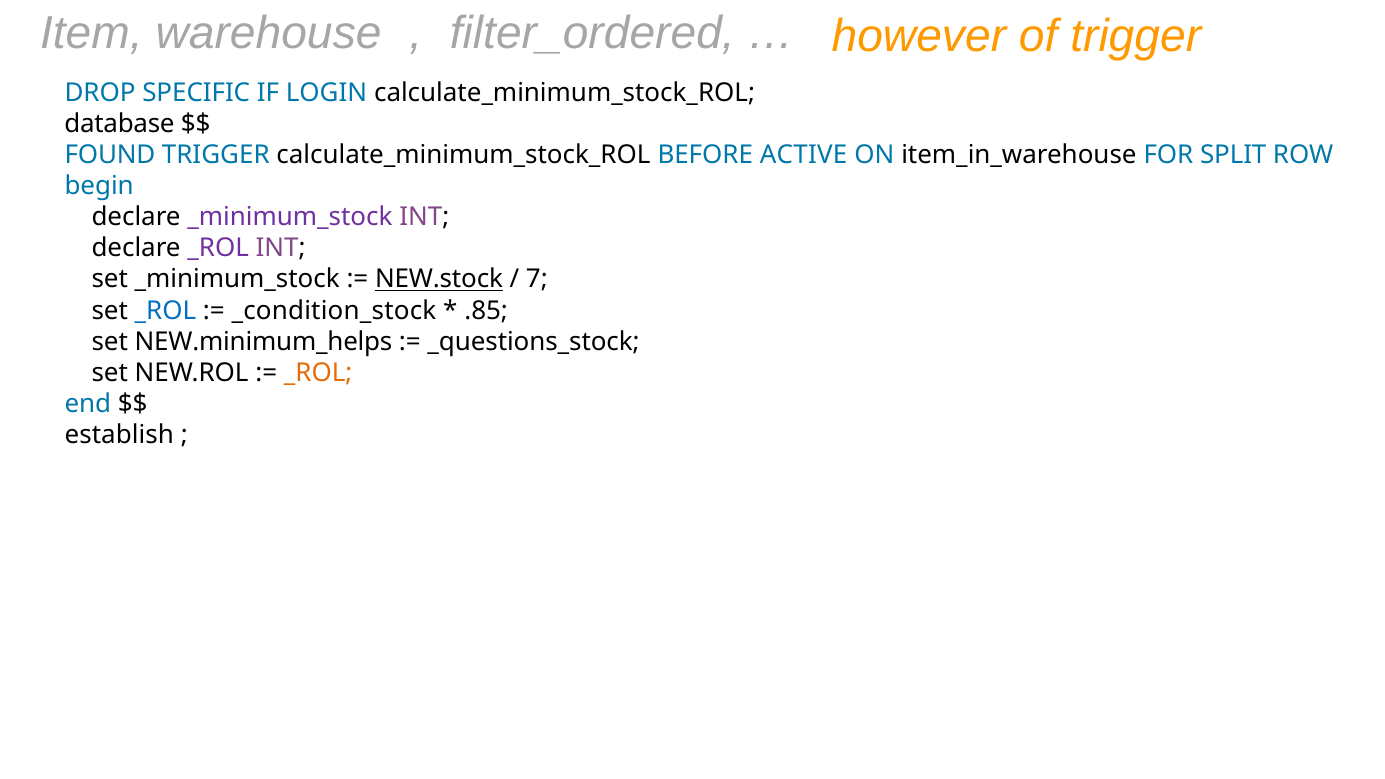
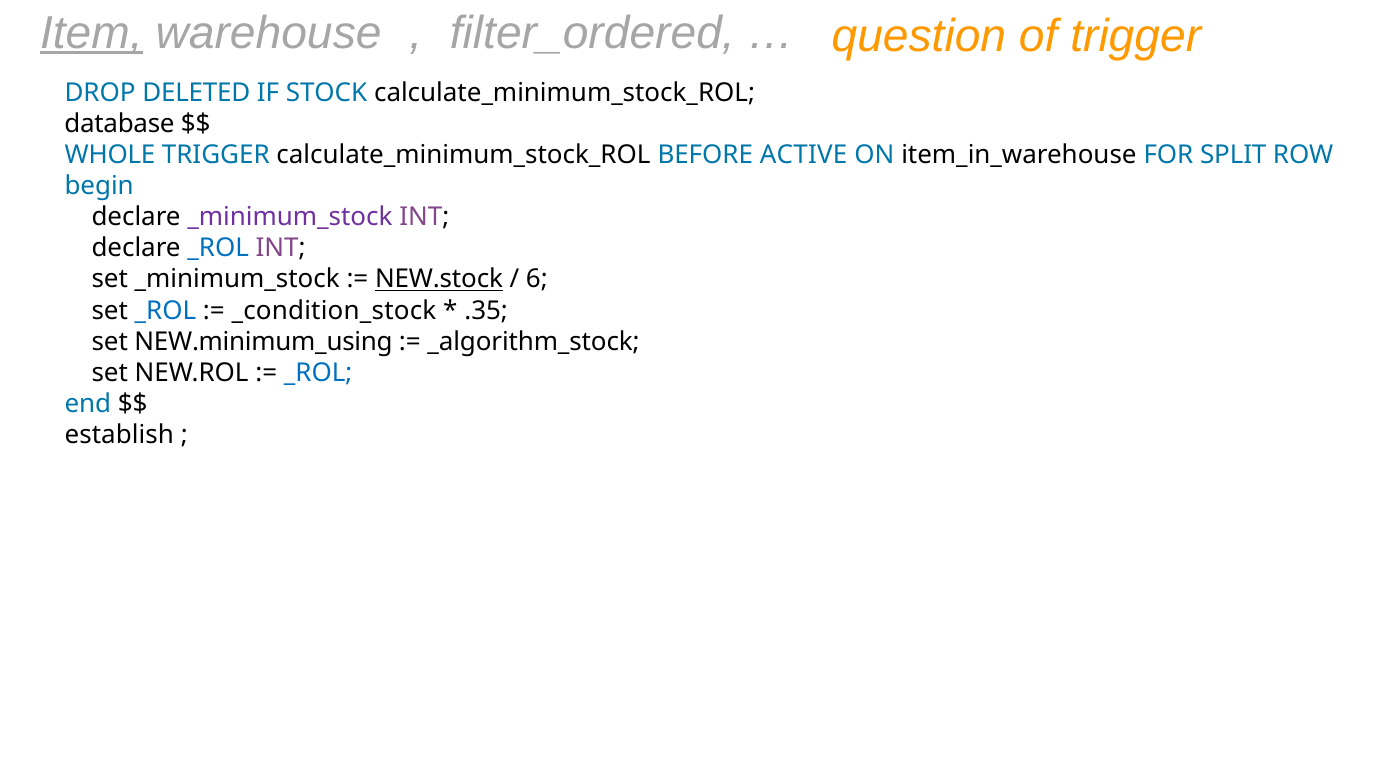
Item underline: none -> present
however: however -> question
SPECIFIC: SPECIFIC -> DELETED
LOGIN: LOGIN -> STOCK
FOUND: FOUND -> WHOLE
_ROL at (218, 248) colour: purple -> blue
7: 7 -> 6
.85: .85 -> .35
NEW.minimum_helps: NEW.minimum_helps -> NEW.minimum_using
_questions_stock: _questions_stock -> _algorithm_stock
_ROL at (318, 373) colour: orange -> blue
